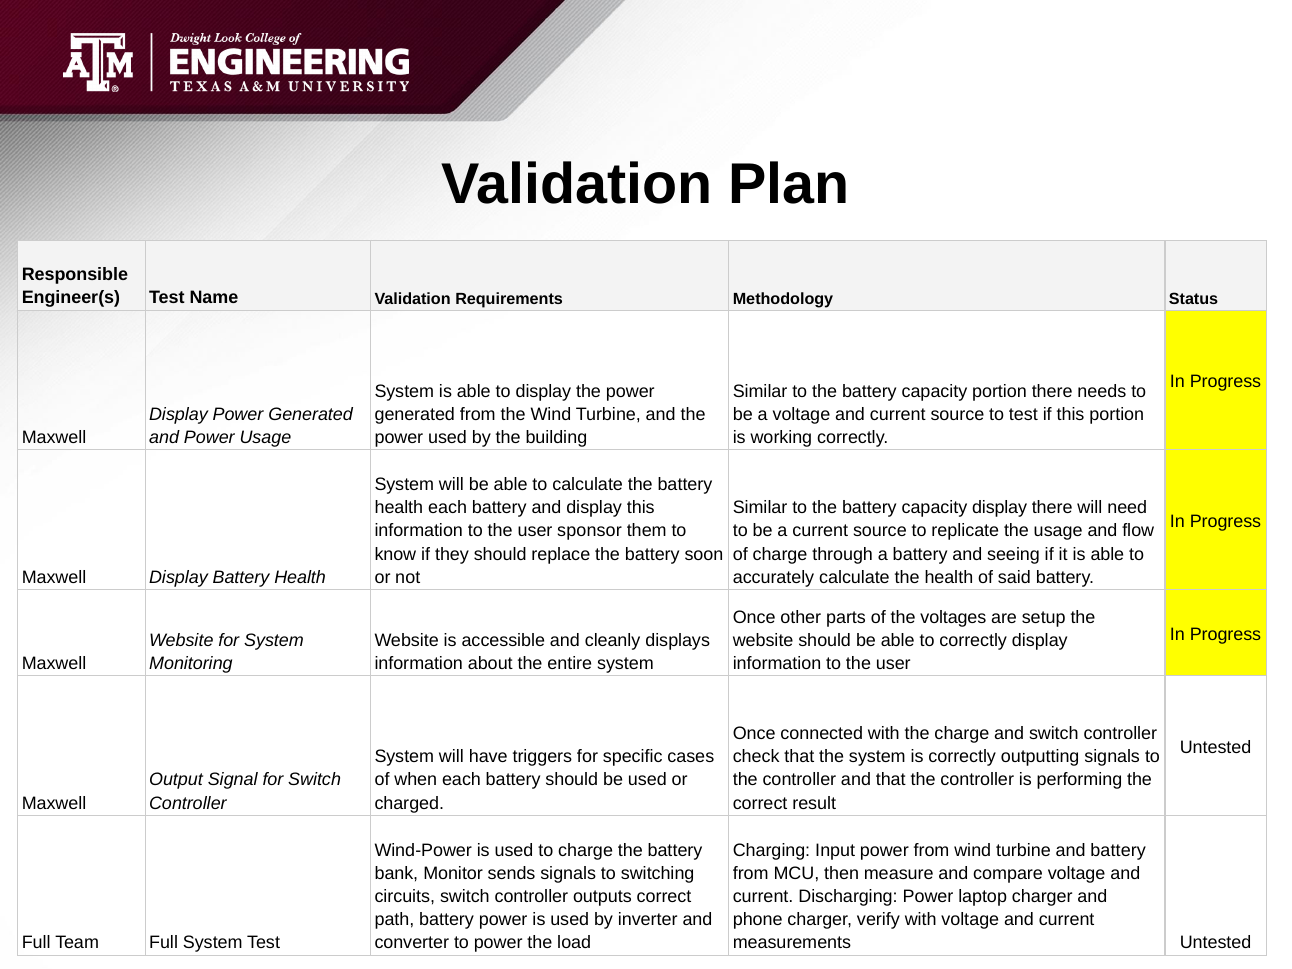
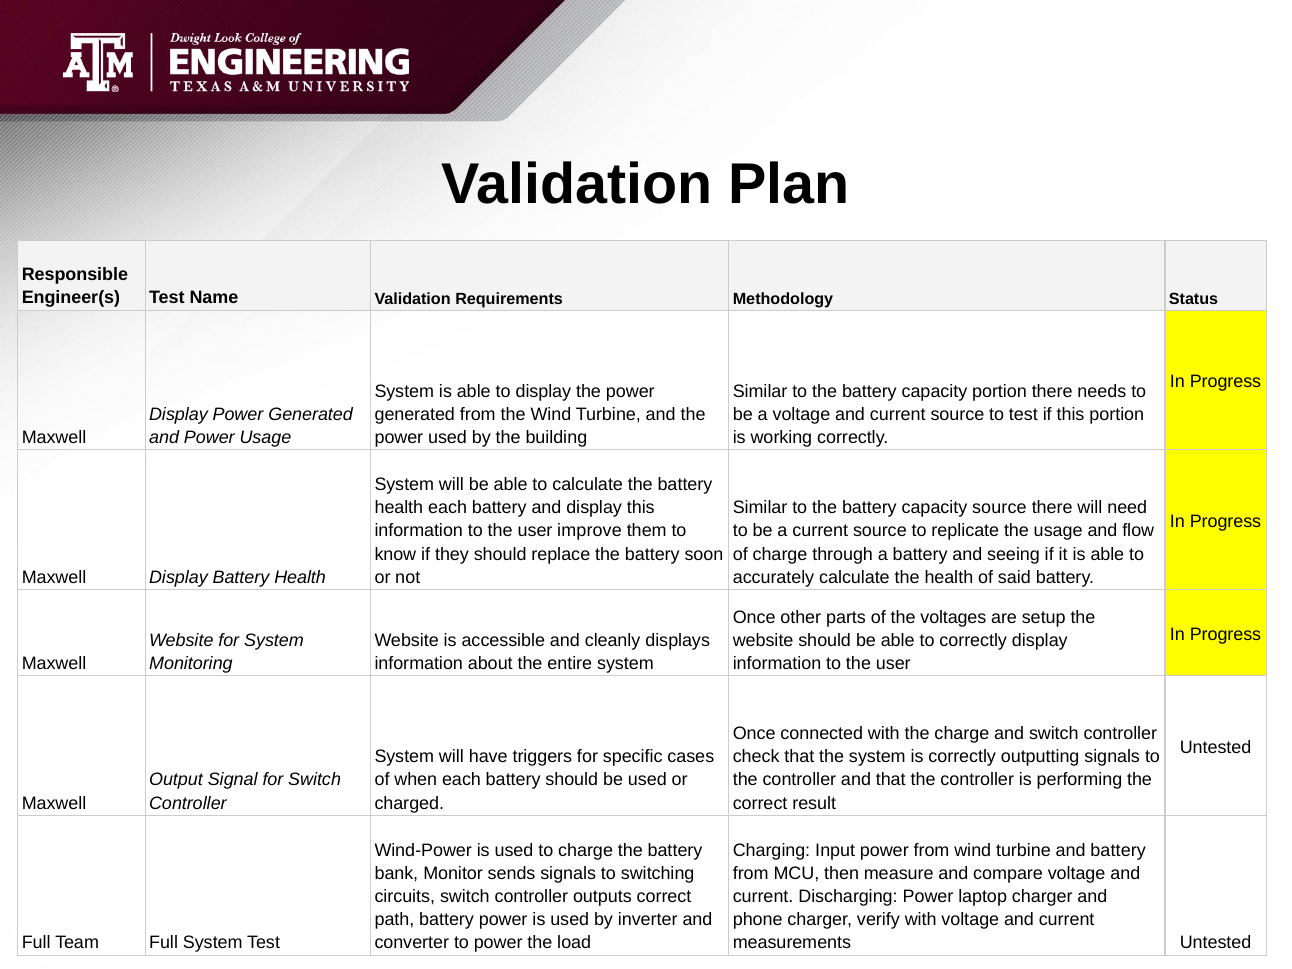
capacity display: display -> source
sponsor: sponsor -> improve
